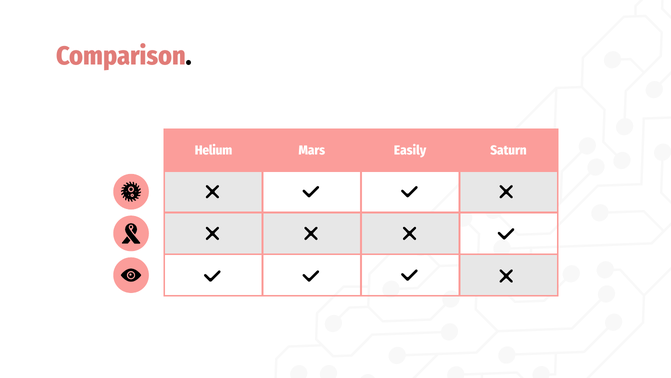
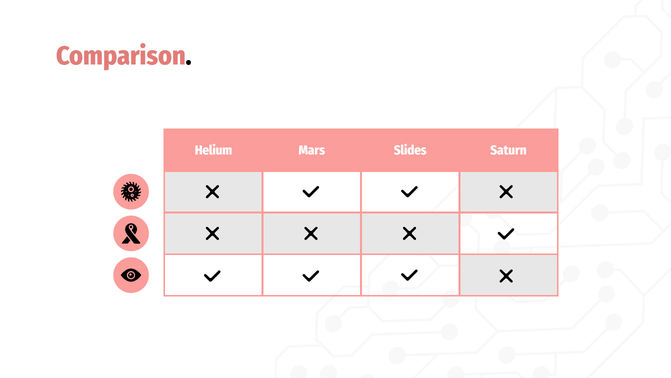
Easily: Easily -> Slides
